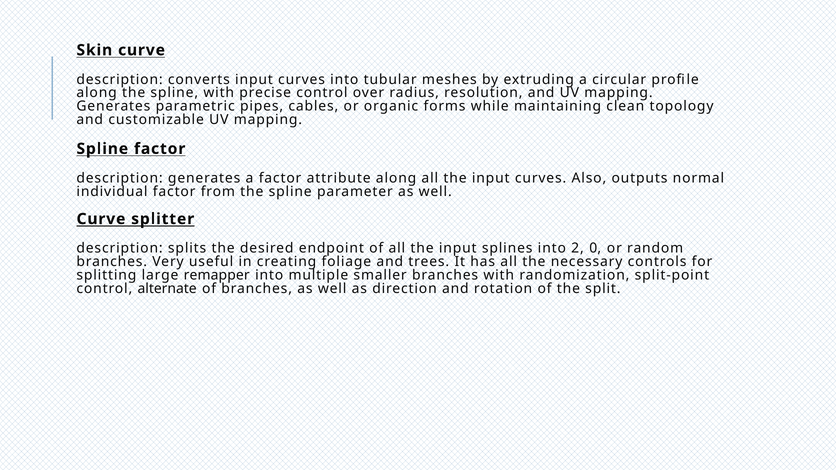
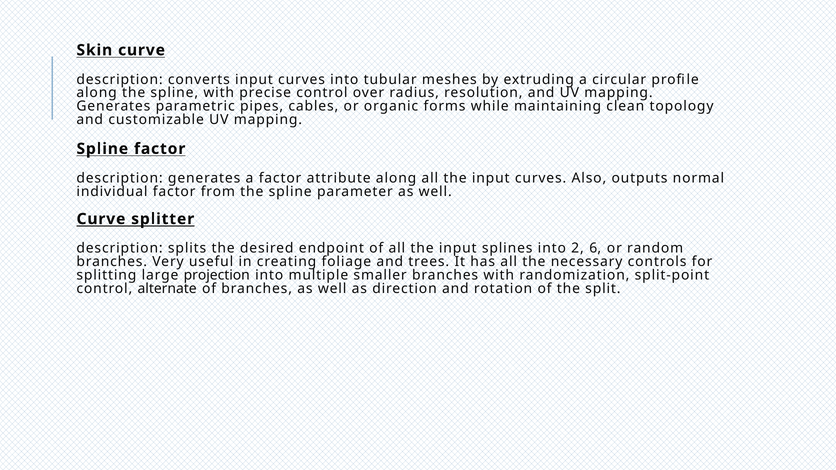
0: 0 -> 6
remapper: remapper -> projection
